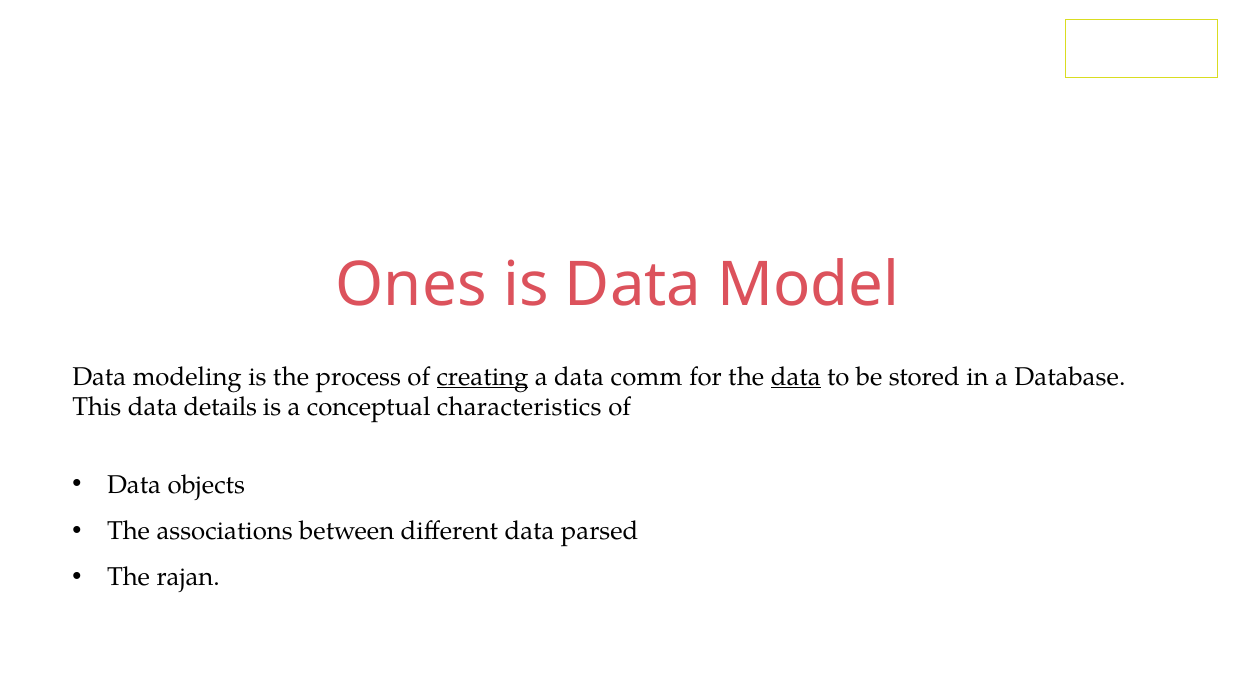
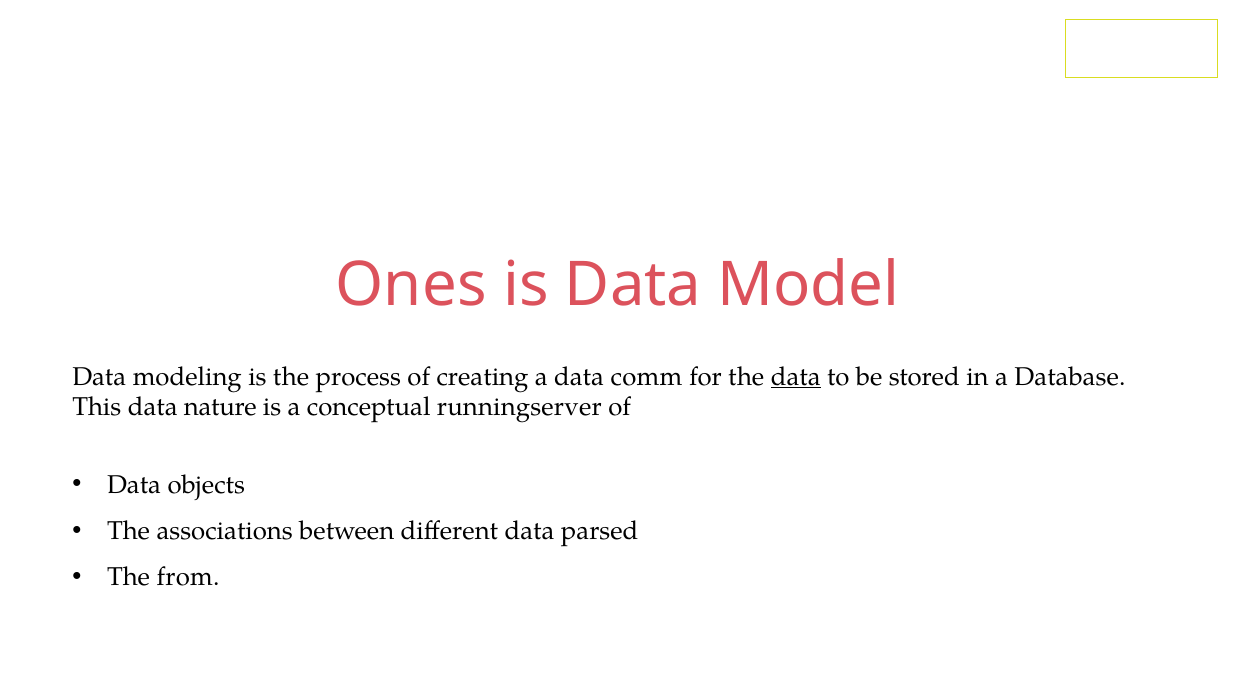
creating underline: present -> none
details: details -> nature
characteristics: characteristics -> runningserver
rajan: rajan -> from
